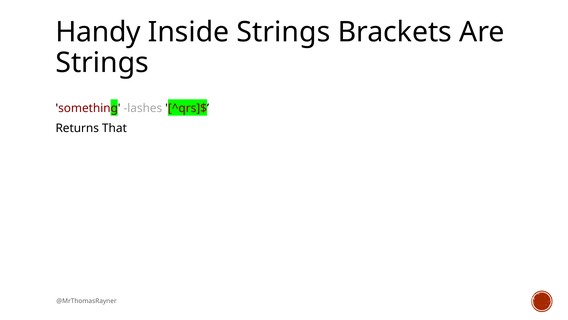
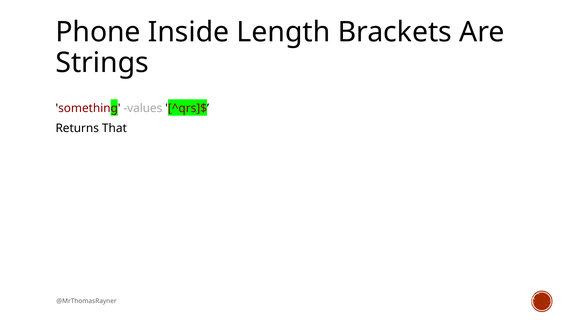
Handy: Handy -> Phone
Inside Strings: Strings -> Length
lashes: lashes -> values
